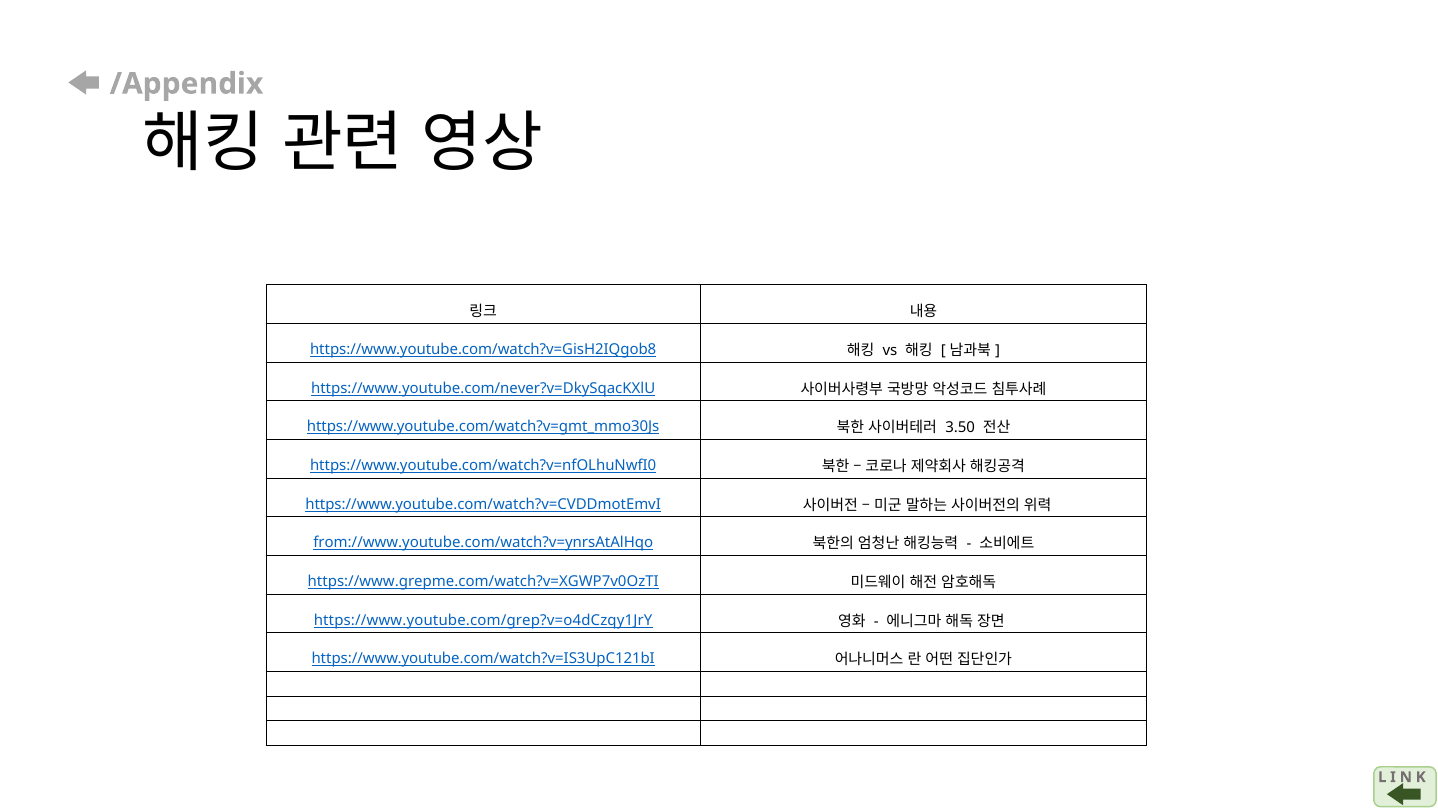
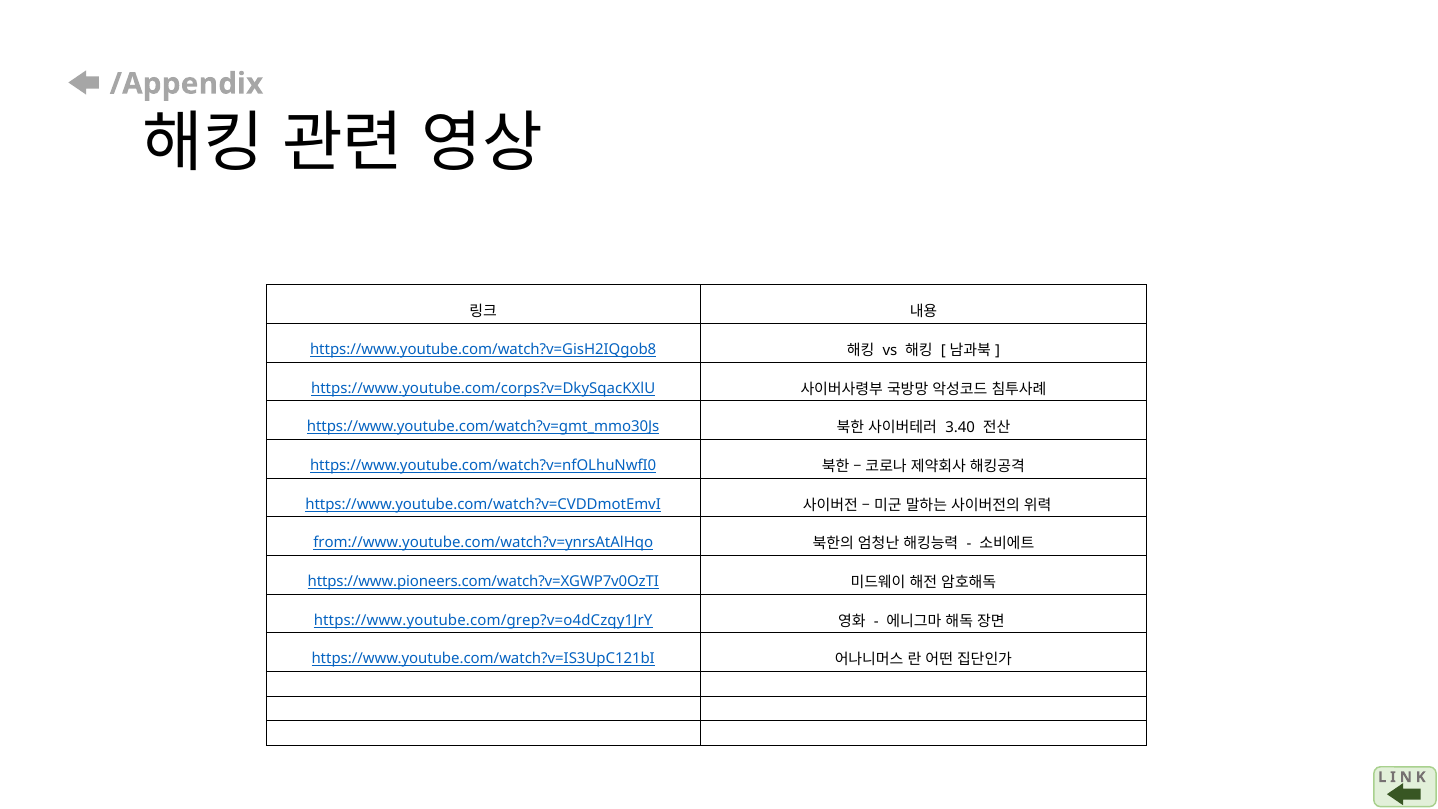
https://www.youtube.com/never?v=DkySqacKXlU: https://www.youtube.com/never?v=DkySqacKXlU -> https://www.youtube.com/corps?v=DkySqacKXlU
3.50: 3.50 -> 3.40
https://www.grepme.com/watch?v=XGWP7v0OzTI: https://www.grepme.com/watch?v=XGWP7v0OzTI -> https://www.pioneers.com/watch?v=XGWP7v0OzTI
